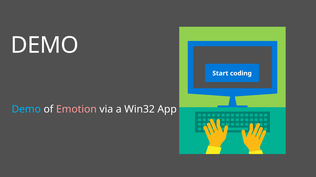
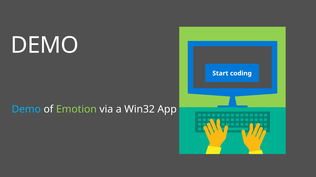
Emotion colour: pink -> light green
